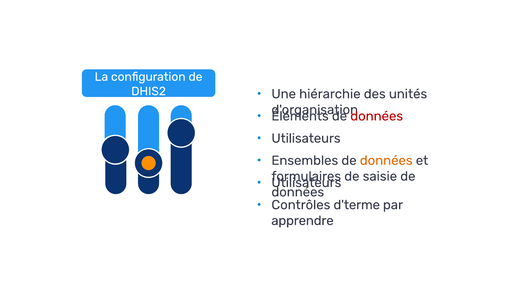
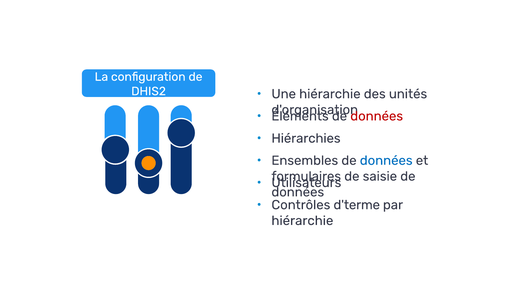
Utilisateurs at (306, 138): Utilisateurs -> Hiérarchies
données at (386, 160) colour: orange -> blue
apprendre at (302, 221): apprendre -> hiérarchie
